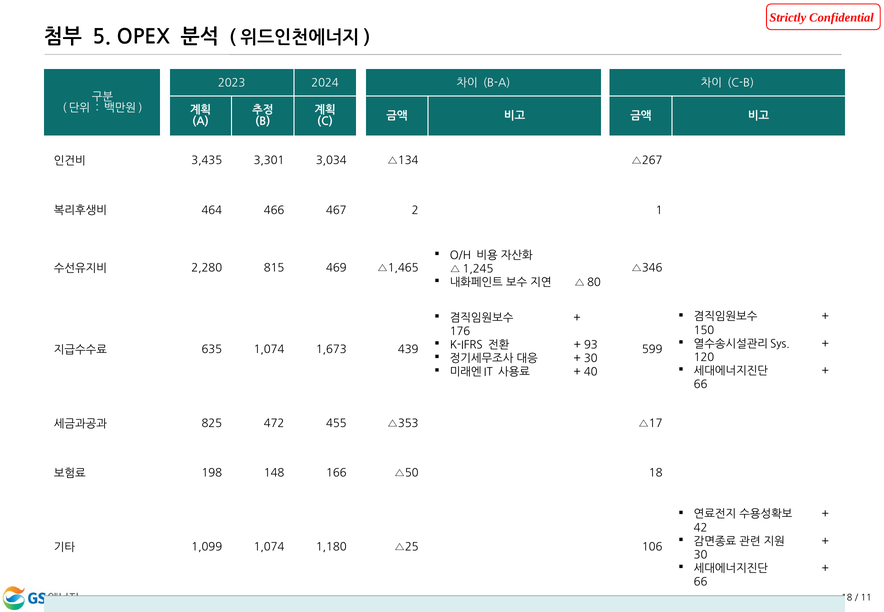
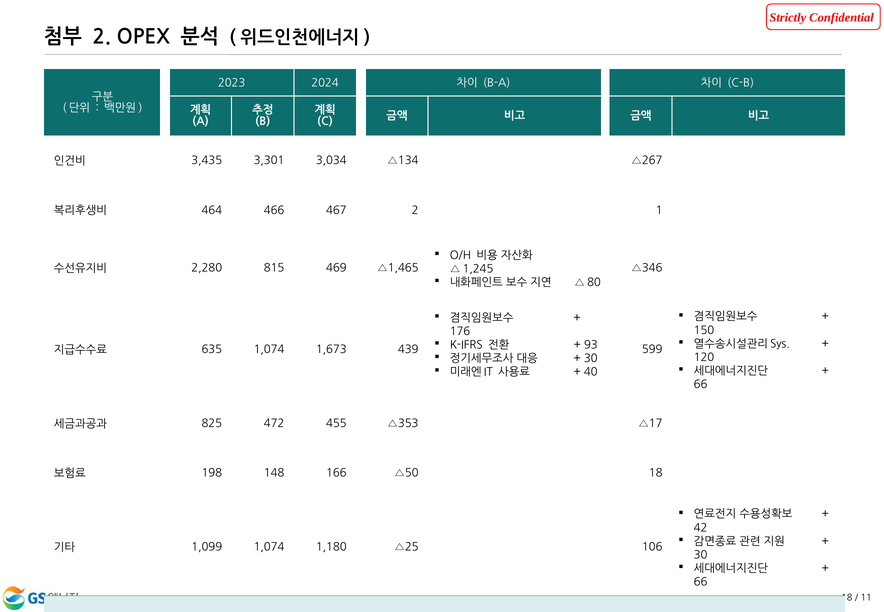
5 at (102, 37): 5 -> 2
